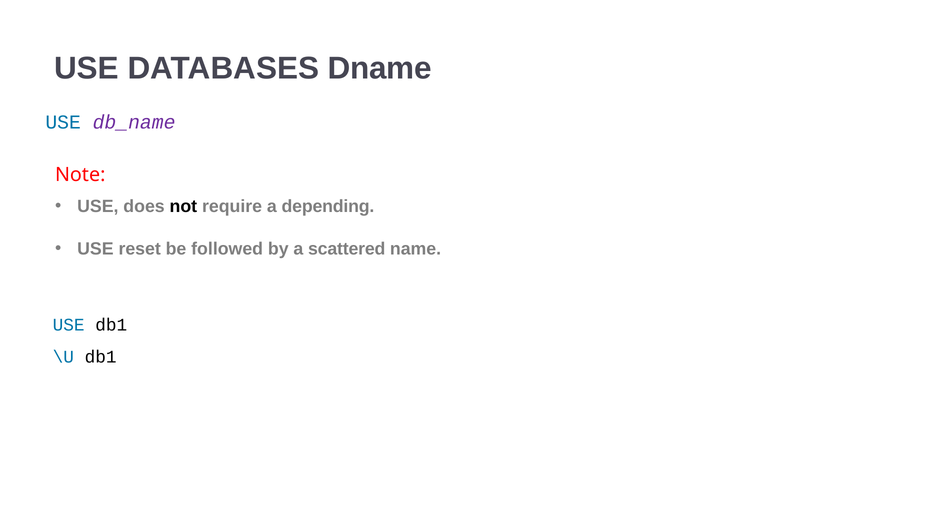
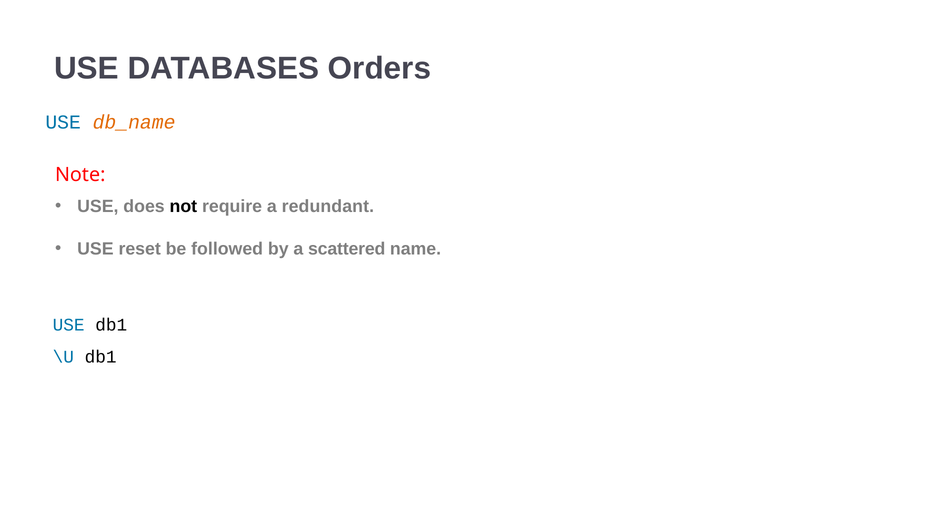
Dname: Dname -> Orders
db_name colour: purple -> orange
depending: depending -> redundant
